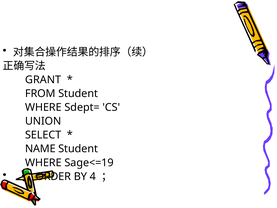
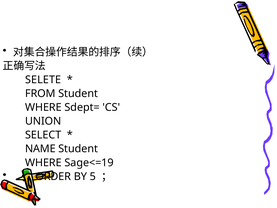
GRANT: GRANT -> SELETE
4: 4 -> 5
